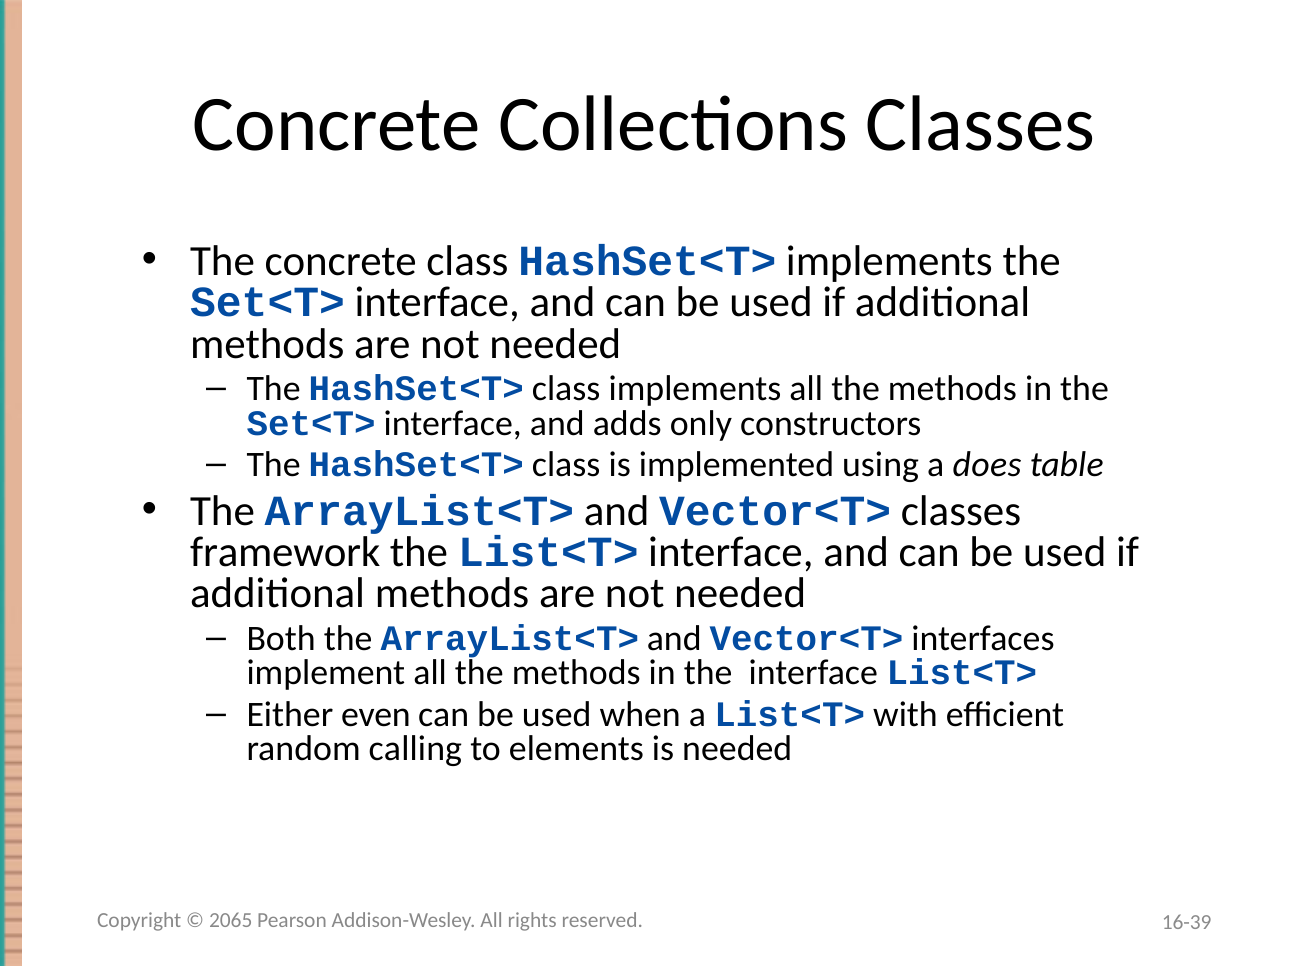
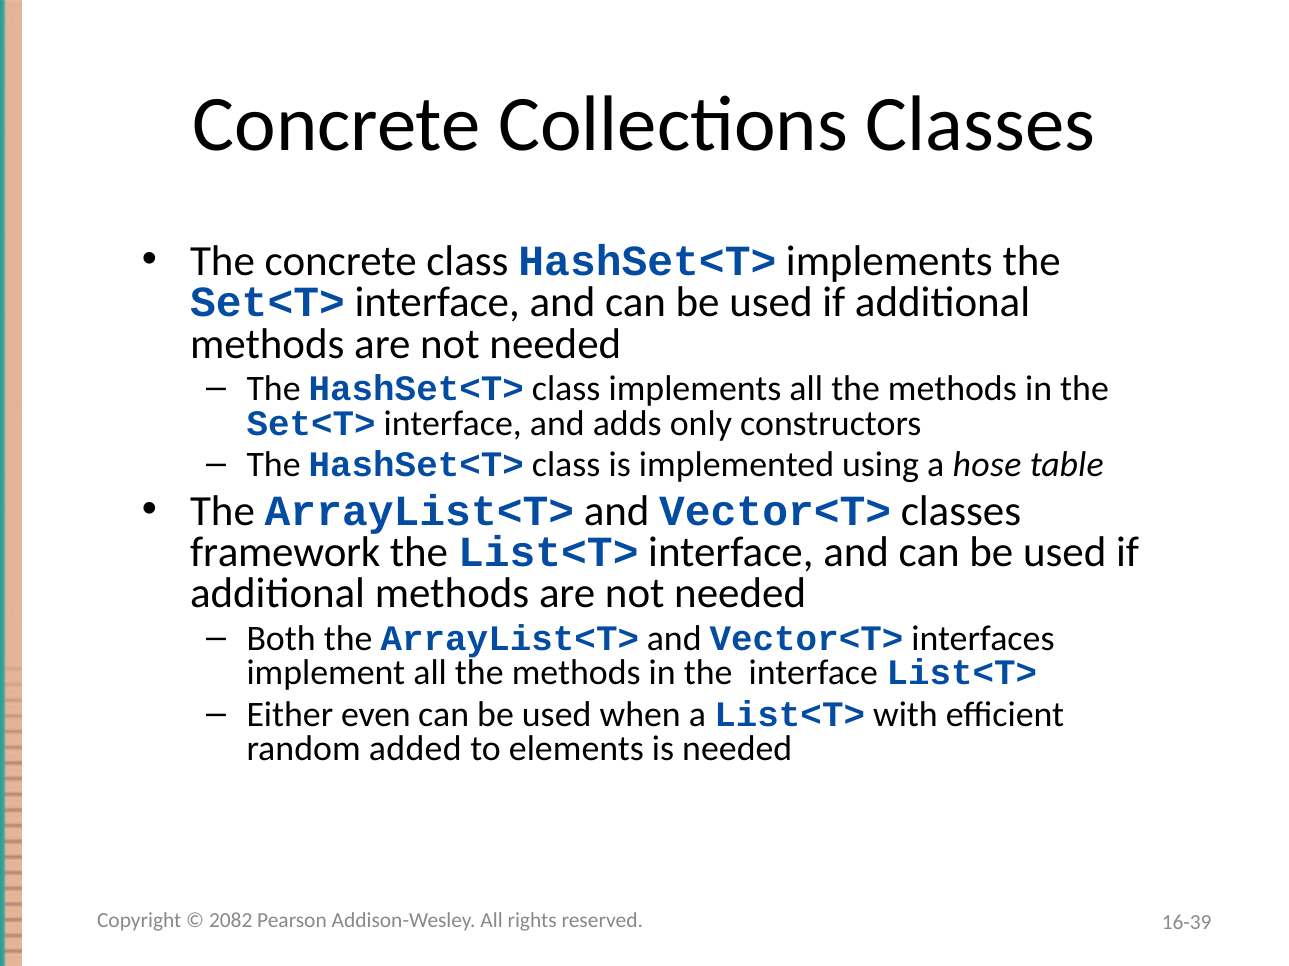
does: does -> hose
calling: calling -> added
2065: 2065 -> 2082
